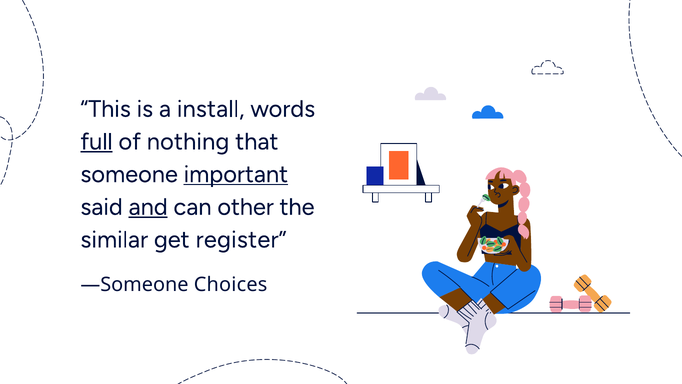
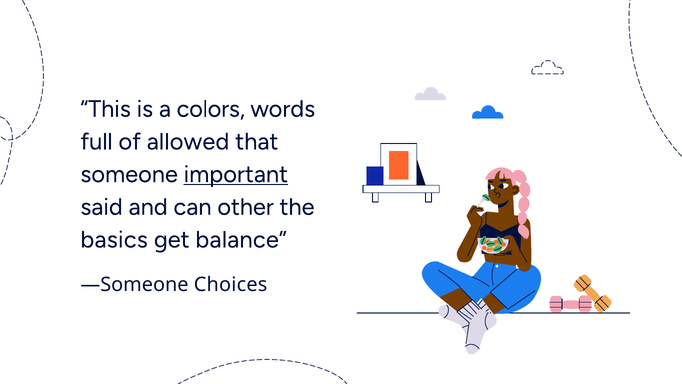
install: install -> colors
full underline: present -> none
nothing: nothing -> allowed
and underline: present -> none
similar: similar -> basics
register: register -> balance
